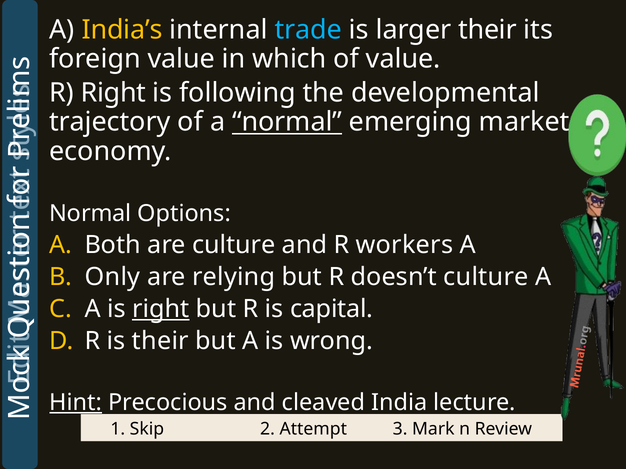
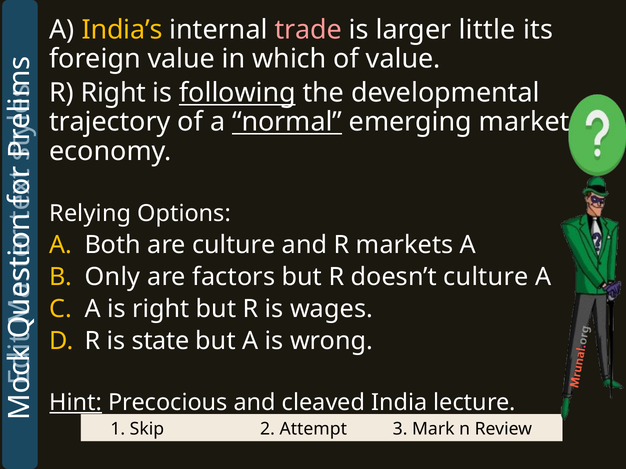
trade colour: light blue -> pink
larger their: their -> little
following underline: none -> present
Normal at (90, 214): Normal -> Relying
workers: workers -> markets
relying: relying -> factors
right at (161, 309) underline: present -> none
capital: capital -> wages
is their: their -> state
